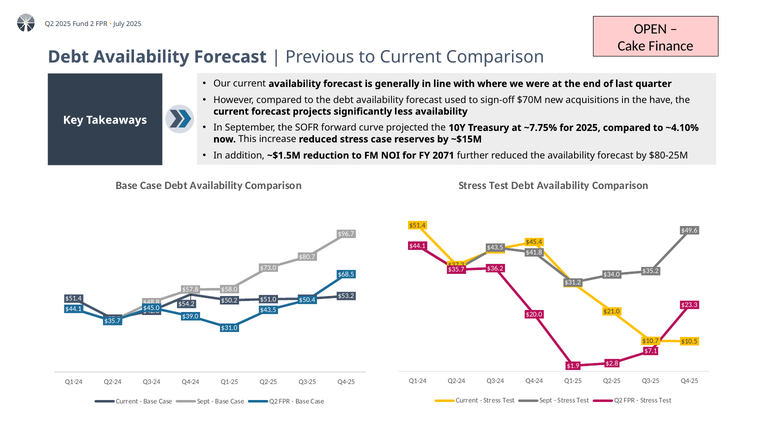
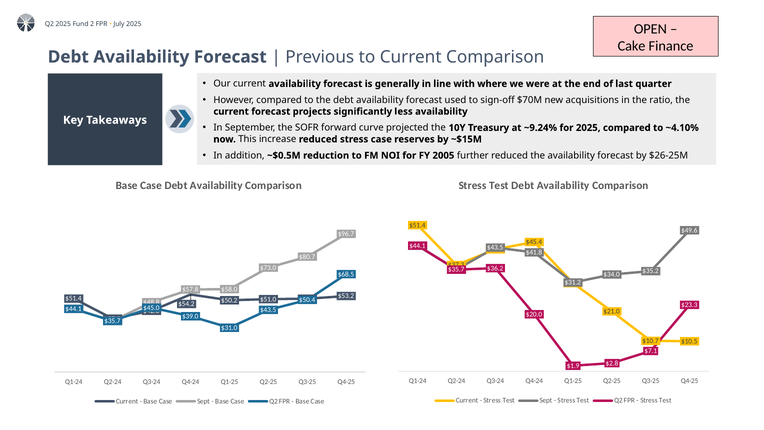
have: have -> ratio
~7.75%: ~7.75% -> ~9.24%
~$1.5M: ~$1.5M -> ~$0.5M
2071: 2071 -> 2005
$80-25M: $80-25M -> $26-25M
